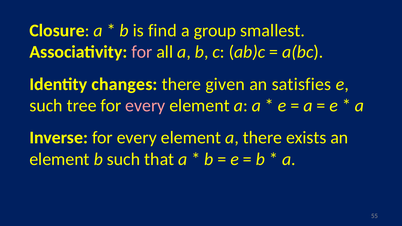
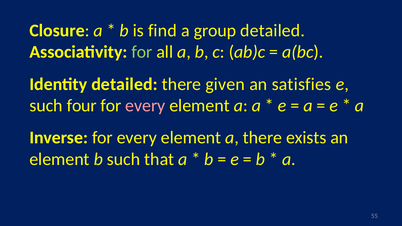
group smallest: smallest -> detailed
for at (142, 52) colour: pink -> light green
Identity changes: changes -> detailed
tree: tree -> four
